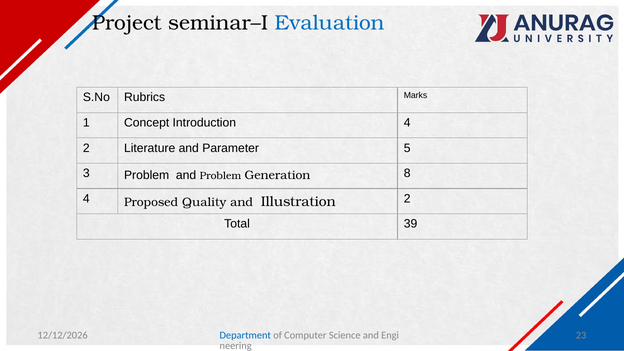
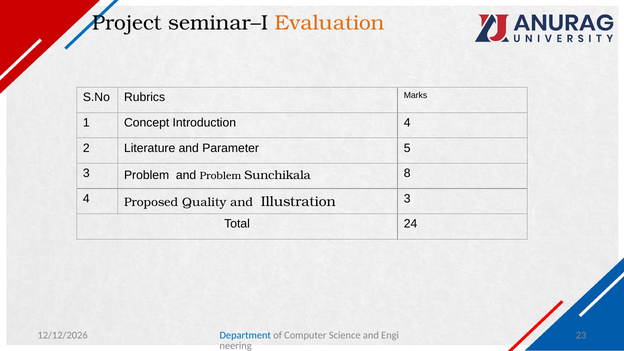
Evaluation colour: blue -> orange
Generation: Generation -> Sunchikala
Illustration 2: 2 -> 3
39: 39 -> 24
